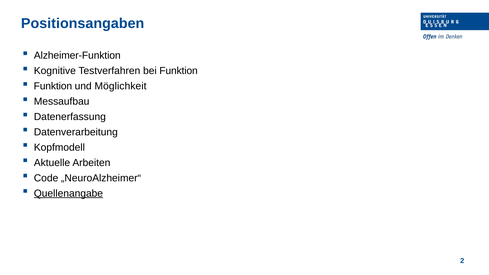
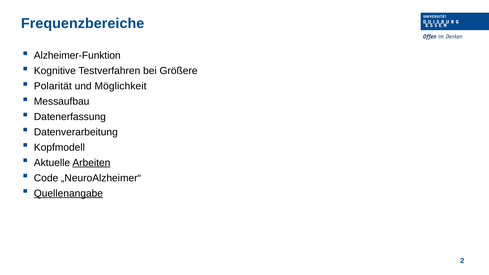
Positionsangaben: Positionsangaben -> Frequenzbereiche
bei Funktion: Funktion -> Größere
Funktion at (53, 86): Funktion -> Polarität
Arbeiten underline: none -> present
